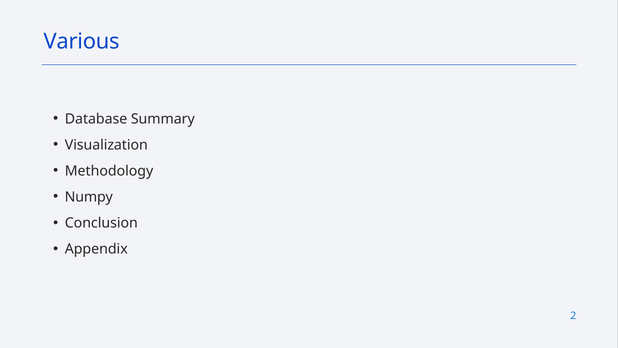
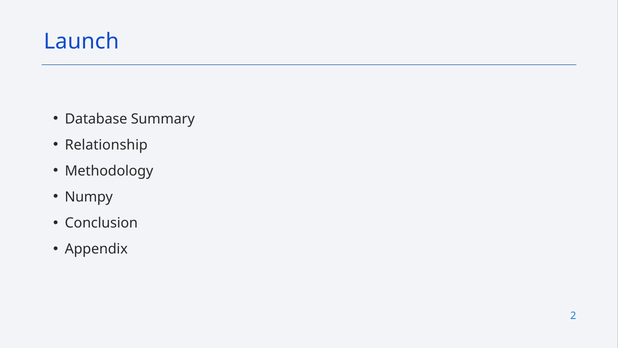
Various: Various -> Launch
Visualization: Visualization -> Relationship
